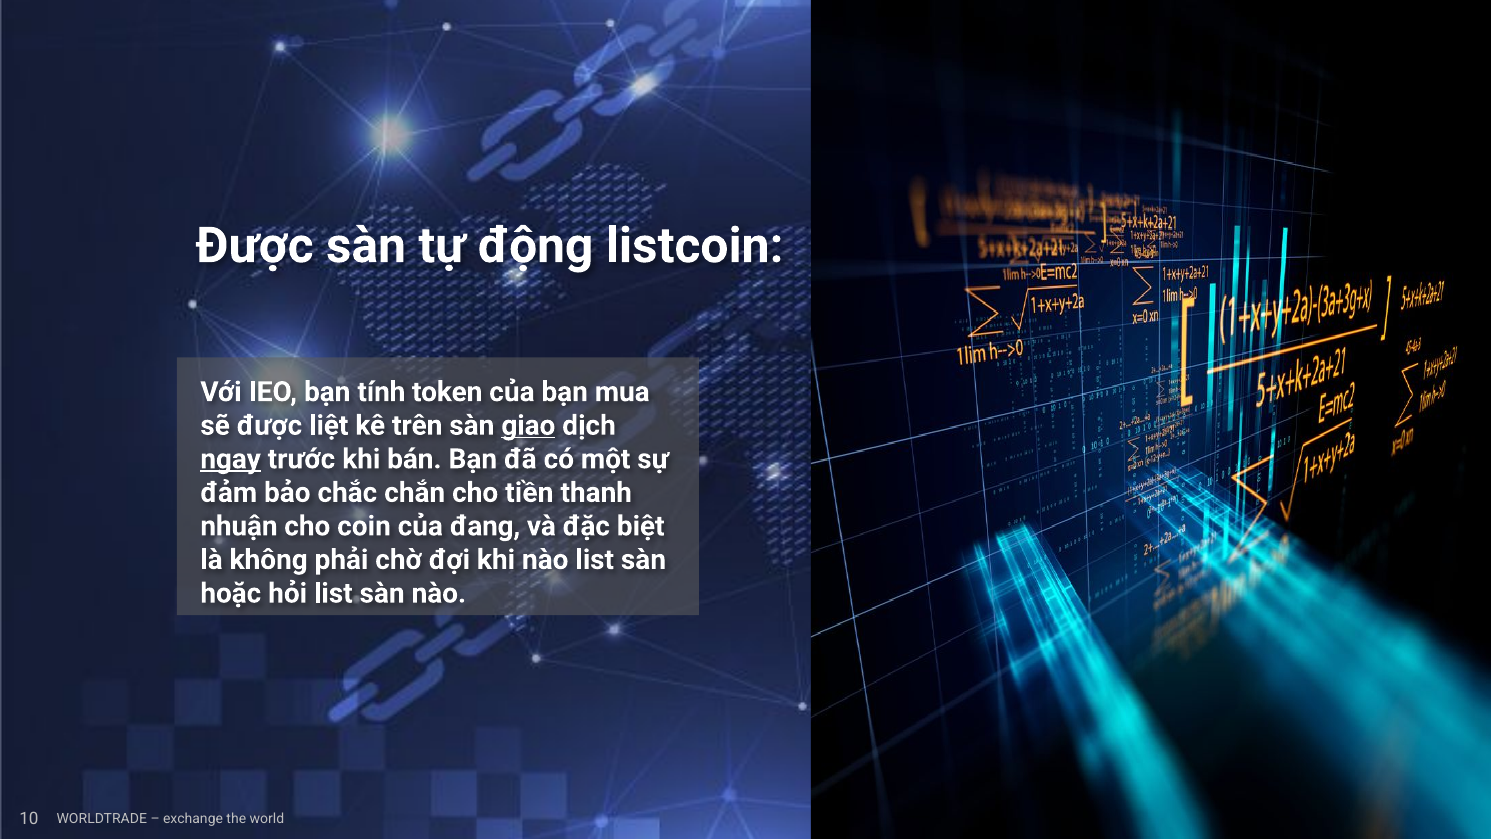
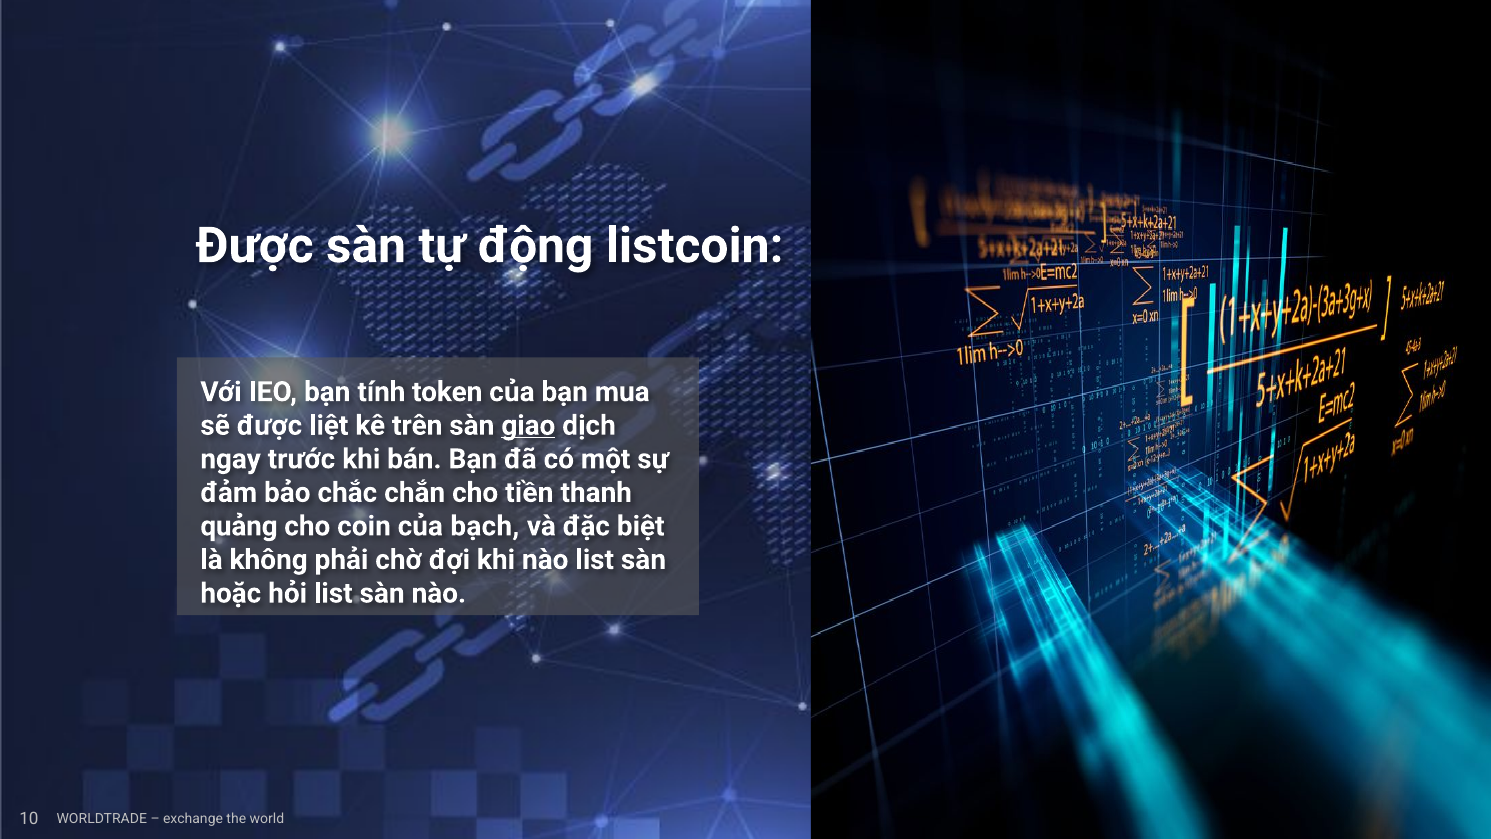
ngay underline: present -> none
nhuận: nhuận -> quảng
đang: đang -> bạch
